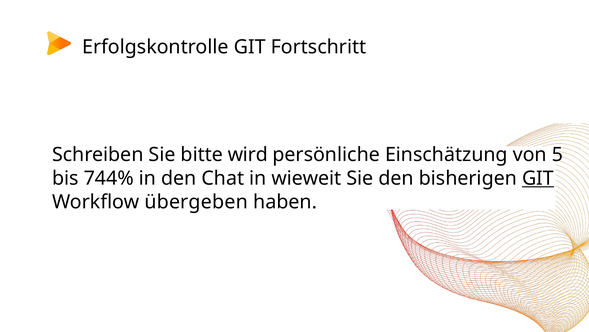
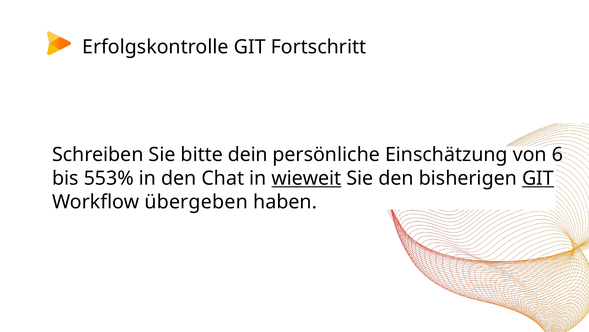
wird: wird -> dein
5: 5 -> 6
744%: 744% -> 553%
wieweit underline: none -> present
